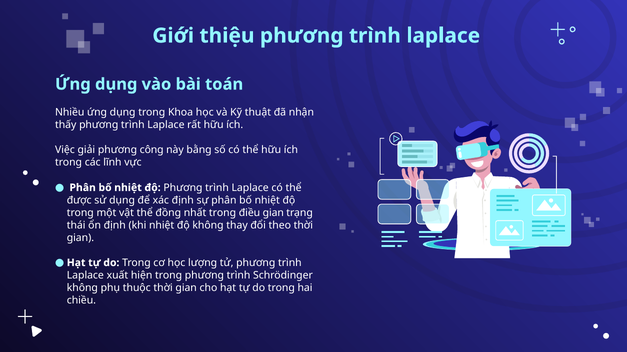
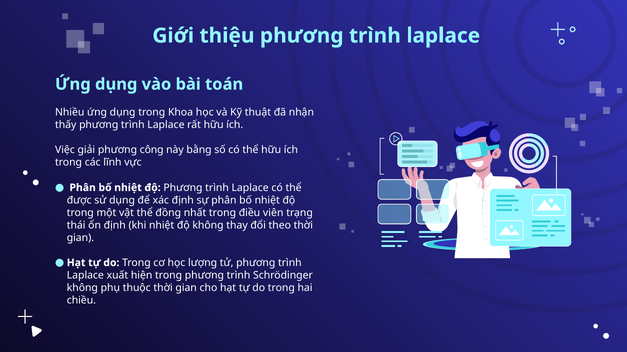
điều gian: gian -> viên
